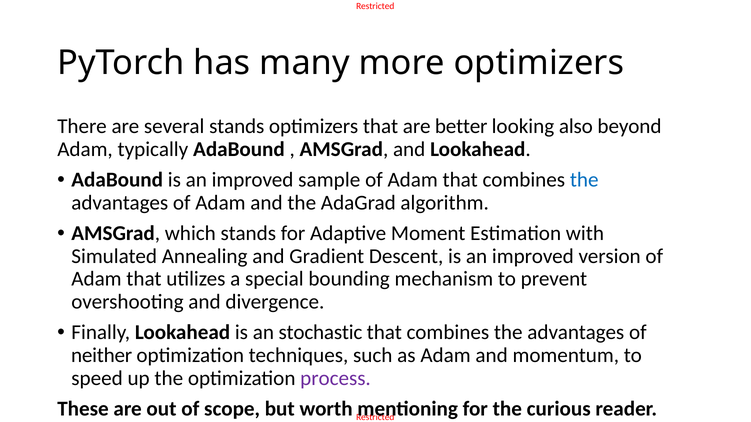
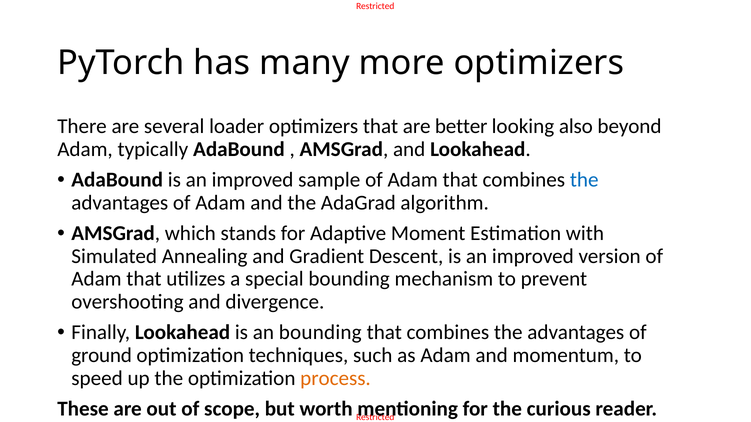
several stands: stands -> loader
an stochastic: stochastic -> bounding
neither: neither -> ground
process colour: purple -> orange
